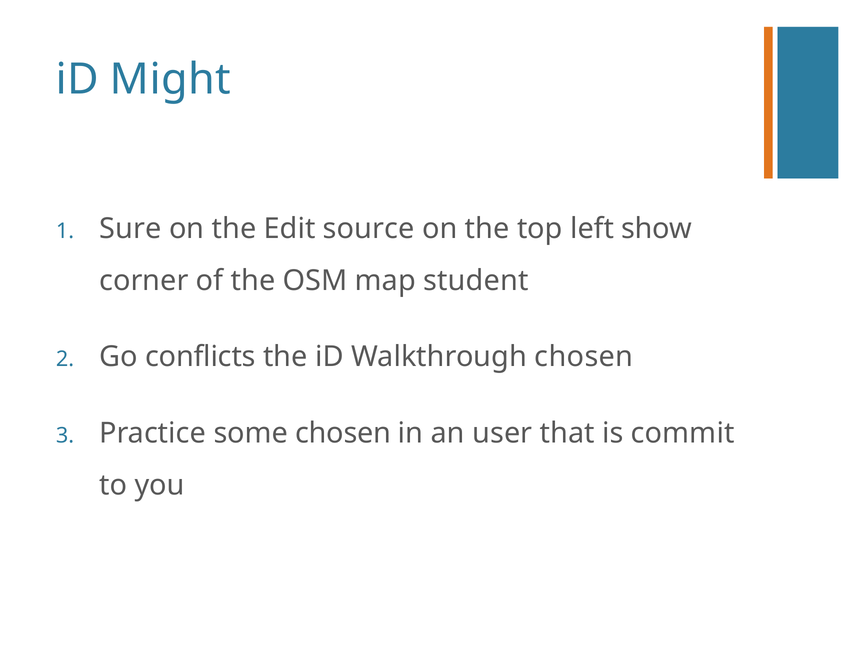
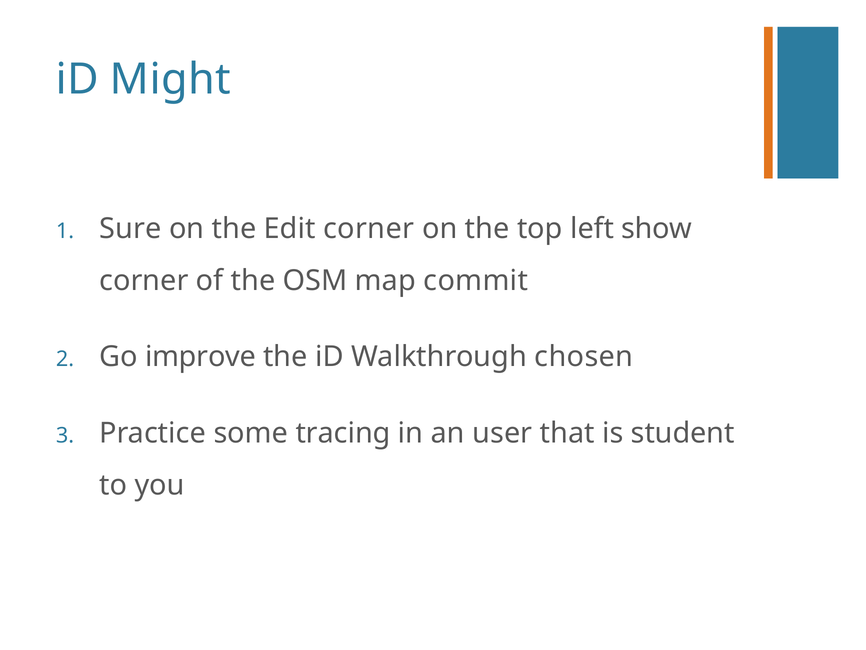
Edit source: source -> corner
student: student -> commit
conflicts: conflicts -> improve
some chosen: chosen -> tracing
commit: commit -> student
